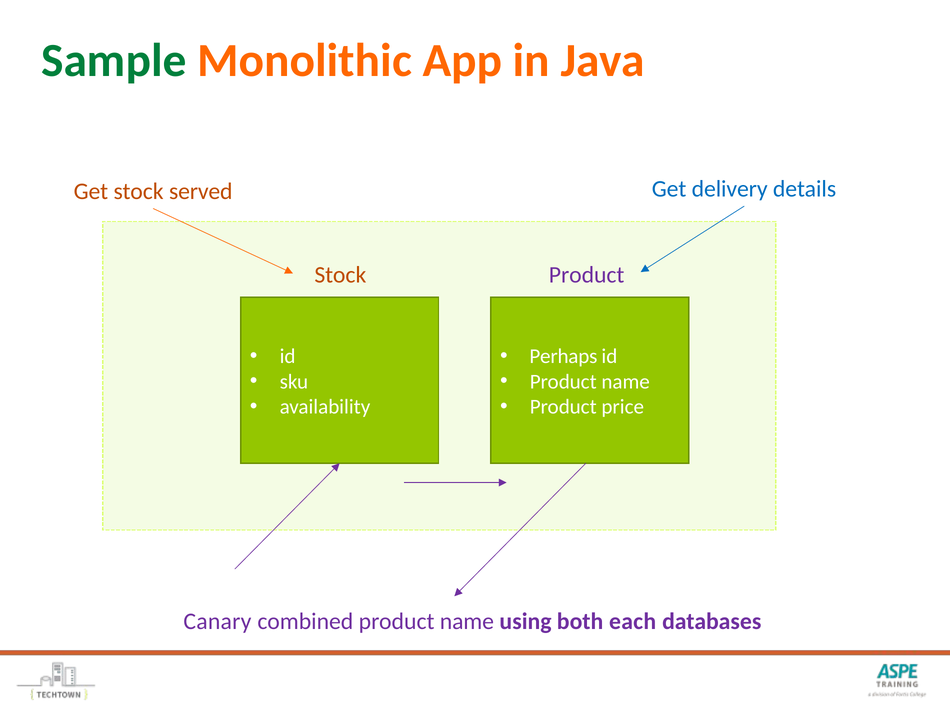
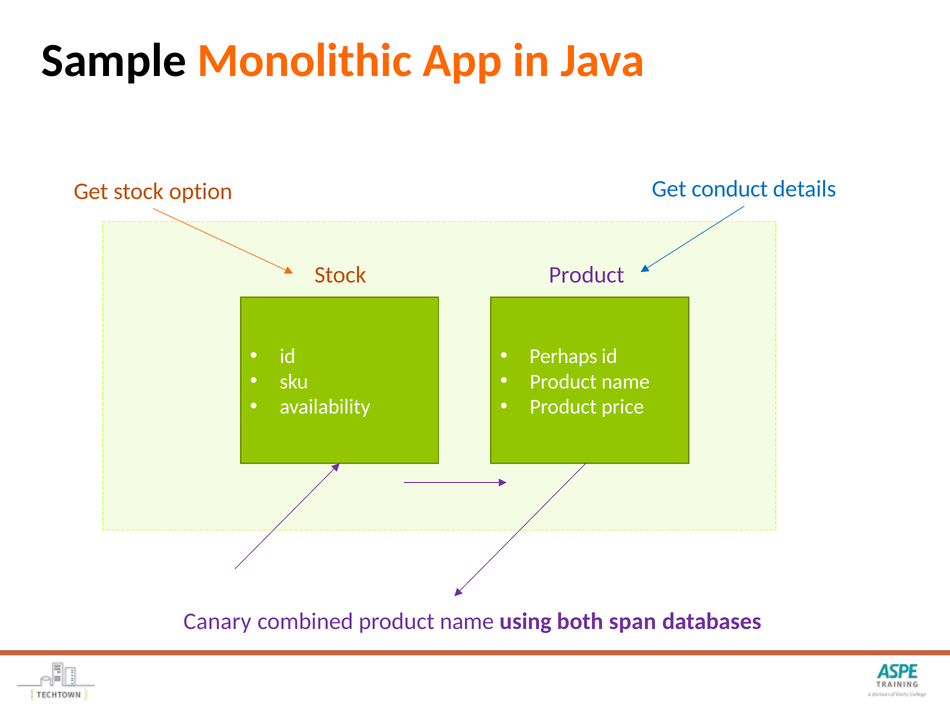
Sample colour: green -> black
served: served -> option
delivery: delivery -> conduct
each: each -> span
